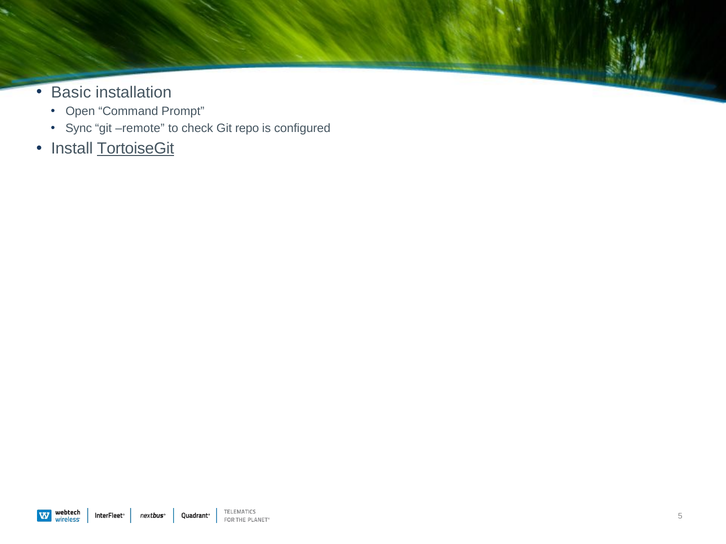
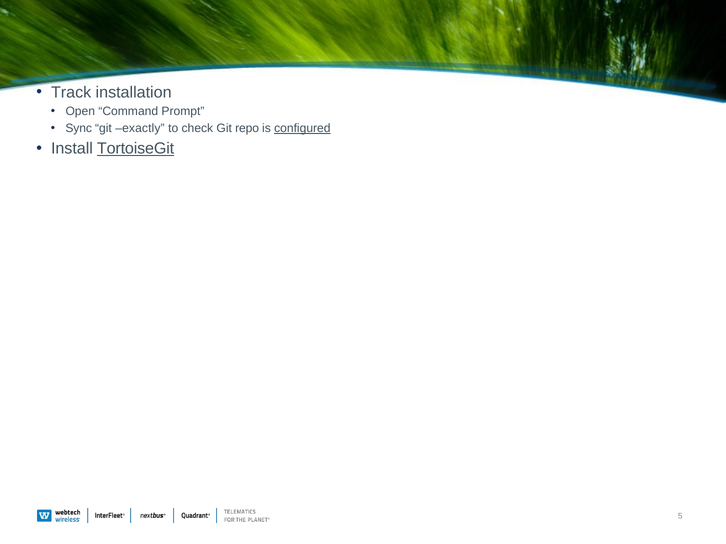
Basic: Basic -> Track
remote: remote -> exactly
configured underline: none -> present
